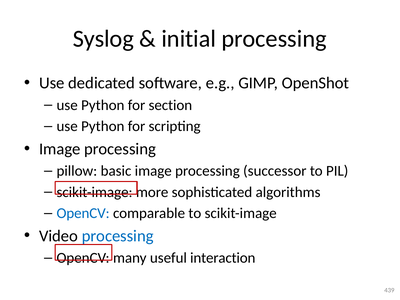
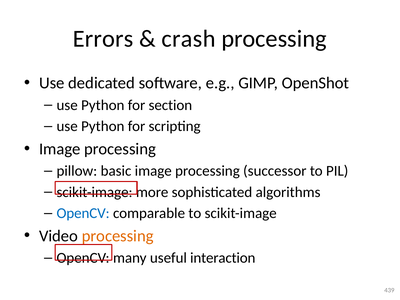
Syslog: Syslog -> Errors
initial: initial -> crash
processing at (118, 236) colour: blue -> orange
